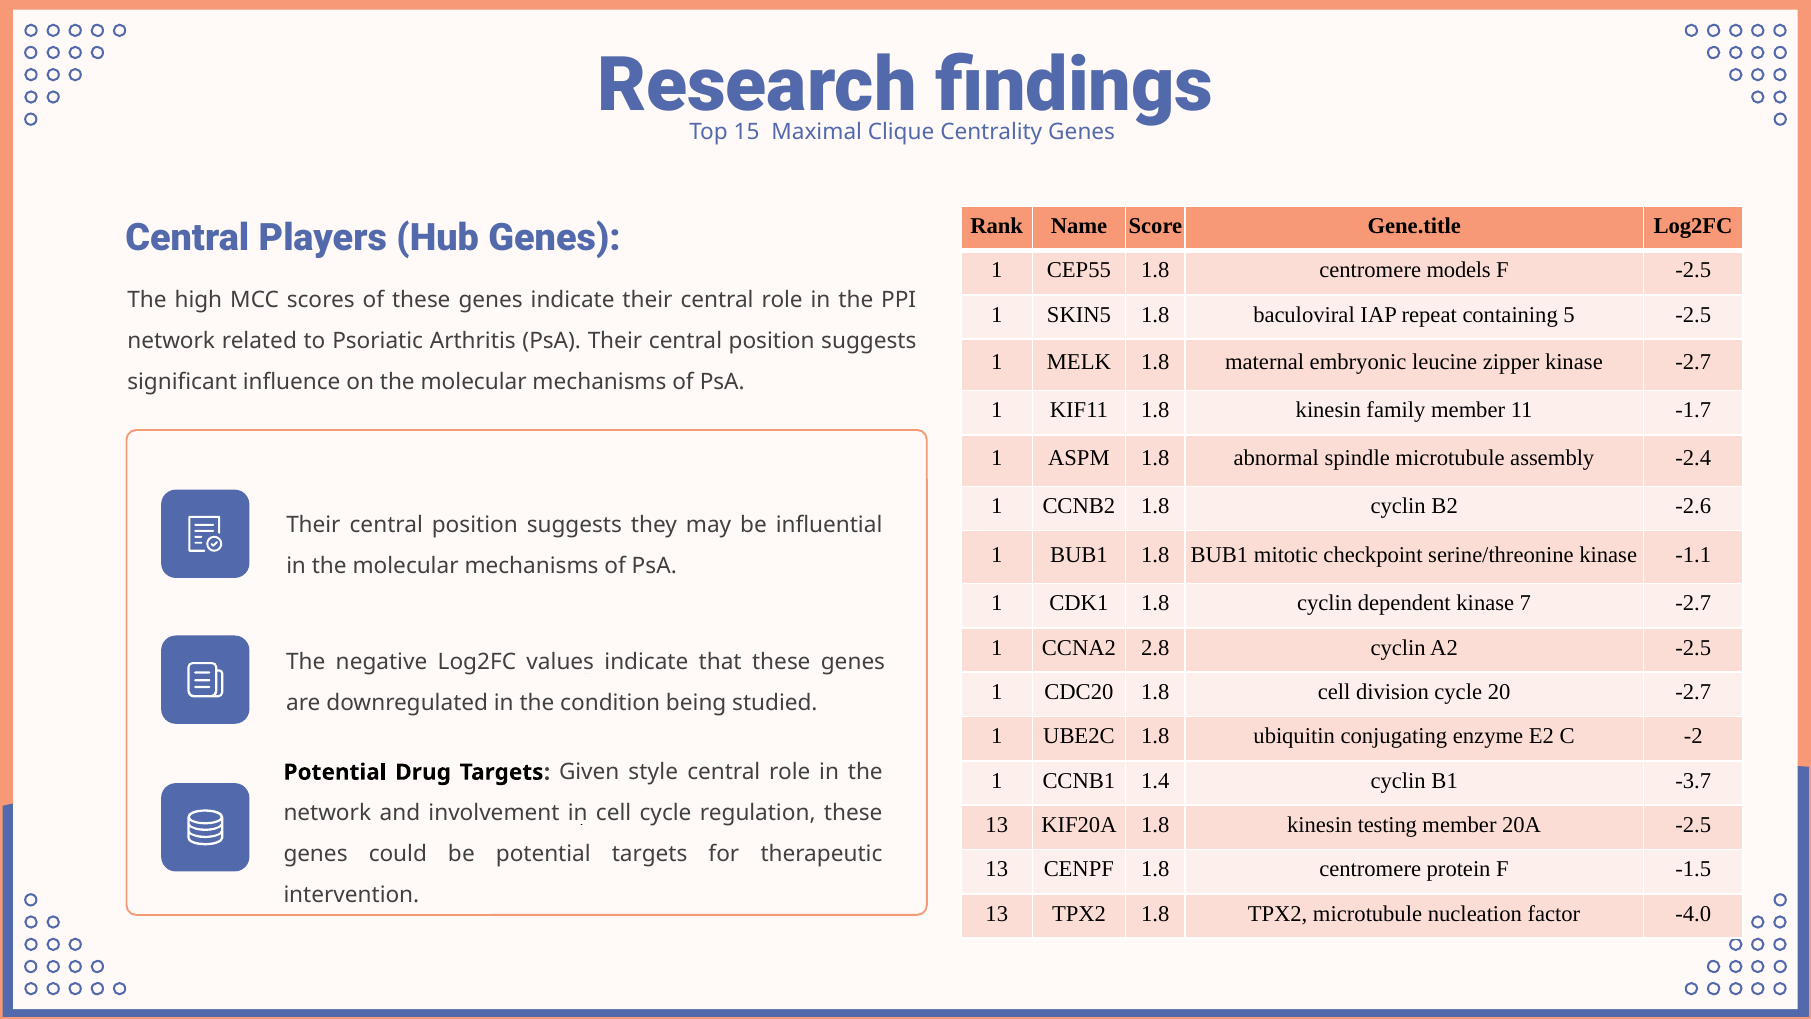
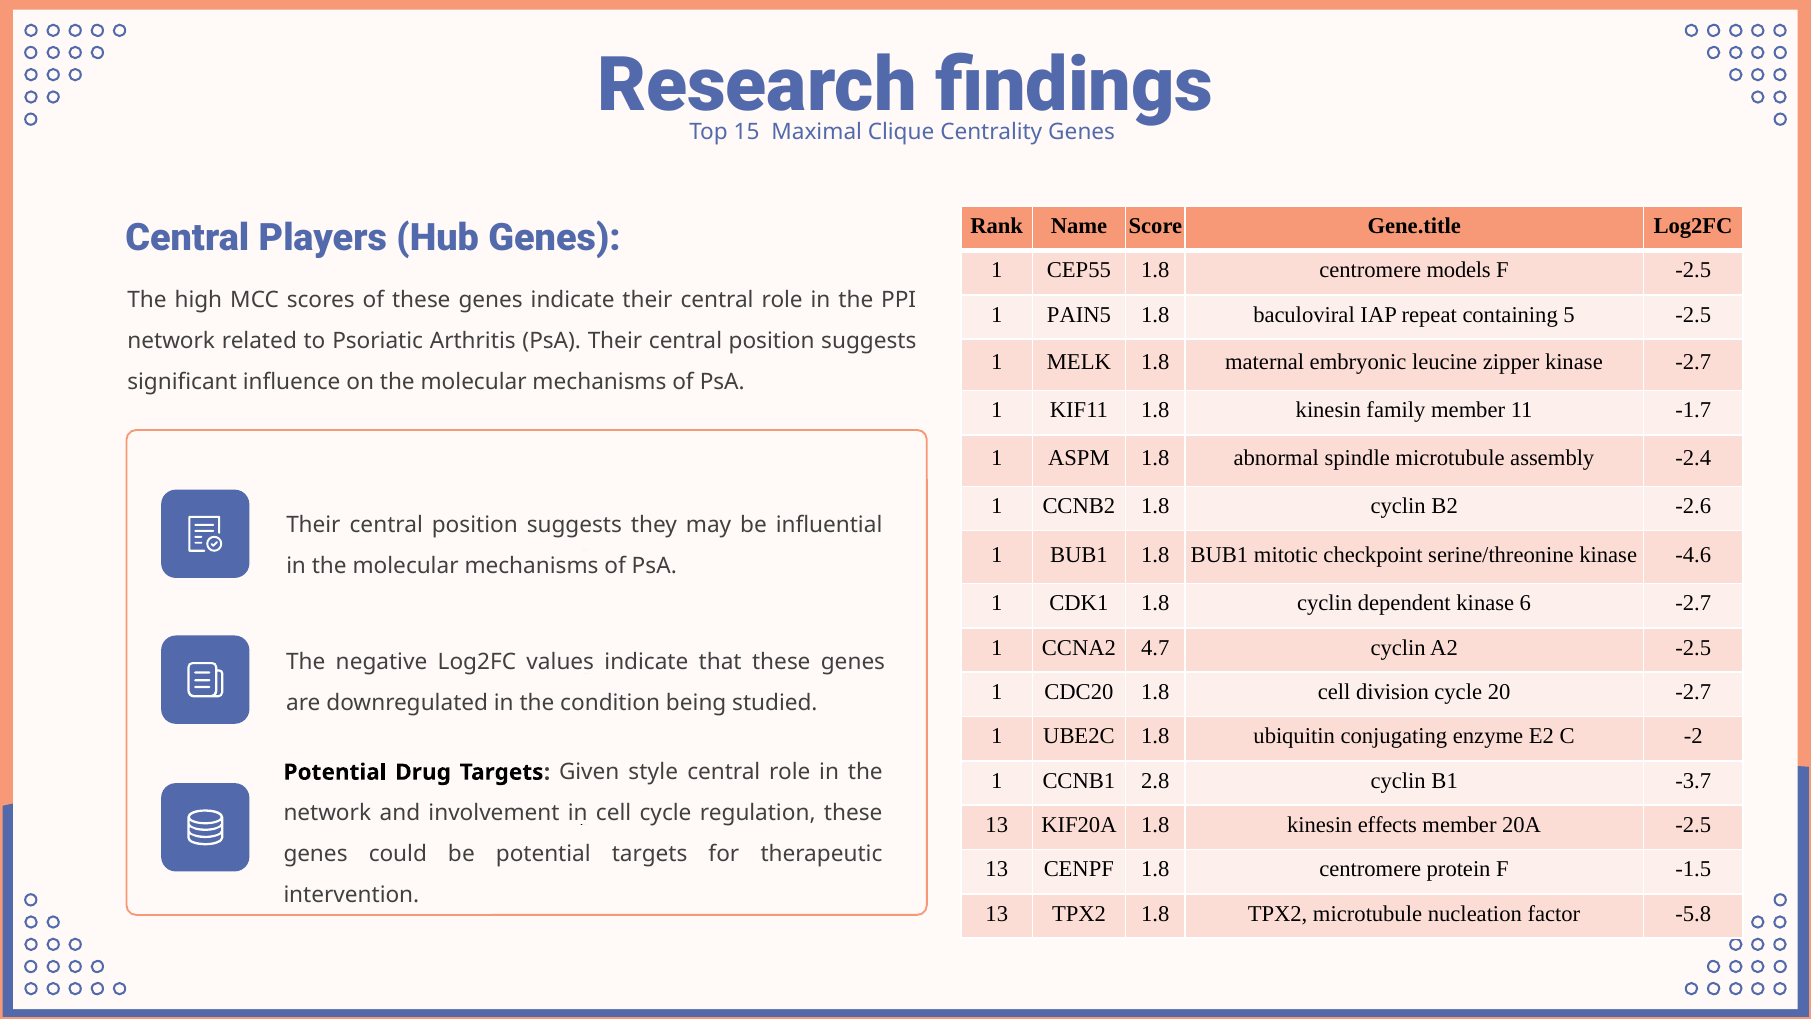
SKIN5: SKIN5 -> PAIN5
-1.1: -1.1 -> -4.6
7: 7 -> 6
2.8: 2.8 -> 4.7
1.4: 1.4 -> 2.8
testing: testing -> effects
-4.0: -4.0 -> -5.8
